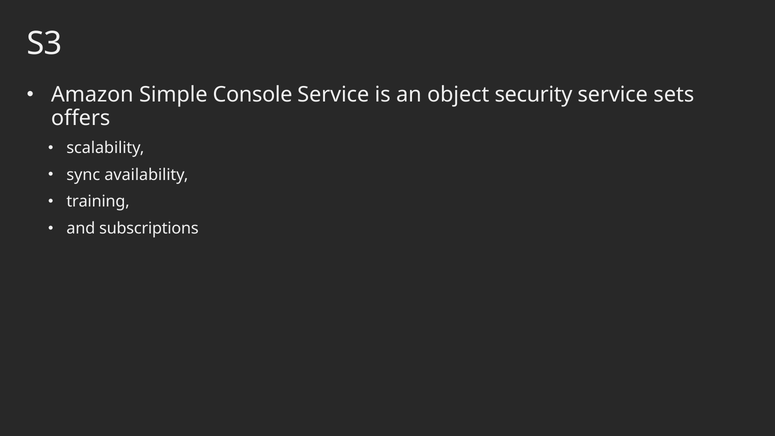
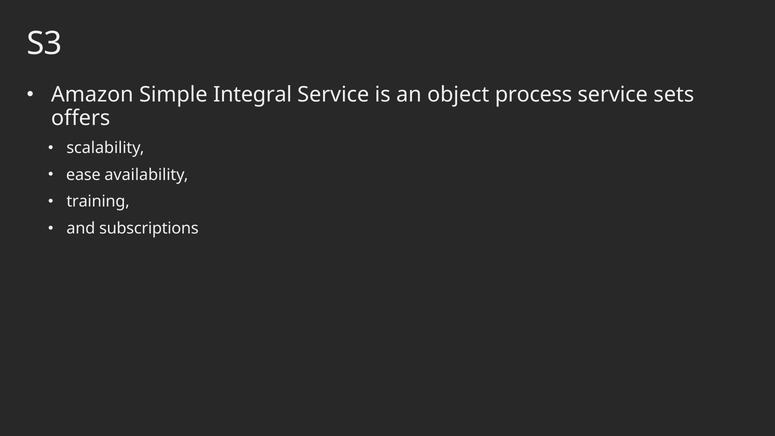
Console: Console -> Integral
security: security -> process
sync: sync -> ease
